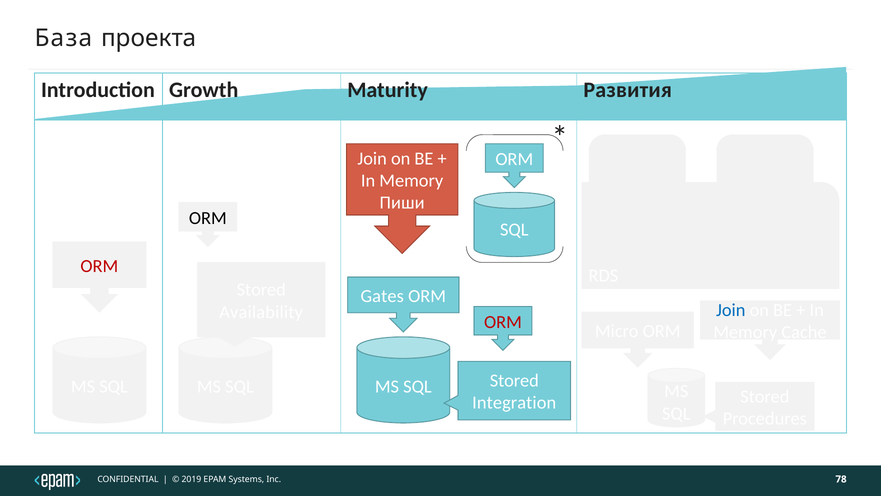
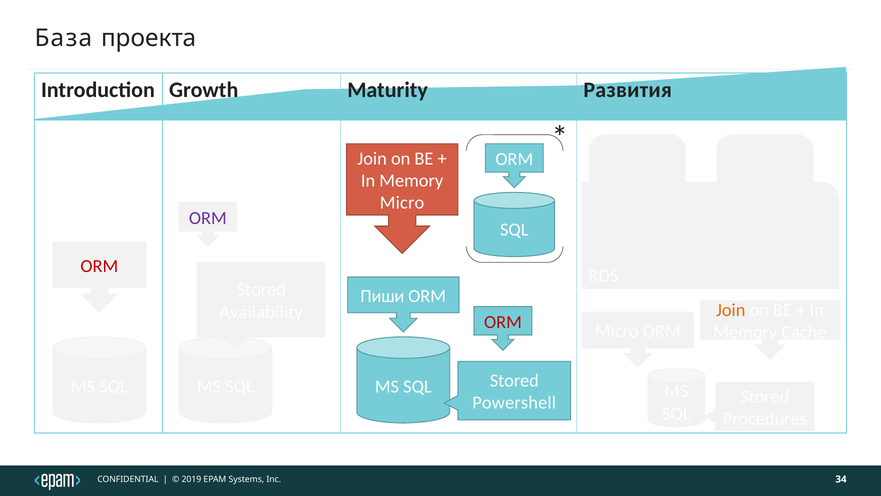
Пиши at (402, 203): Пиши -> Micro
ORM at (208, 218) colour: black -> purple
Gates: Gates -> Пиши
Join at (731, 310) colour: blue -> orange
Integration: Integration -> Powershell
78: 78 -> 34
